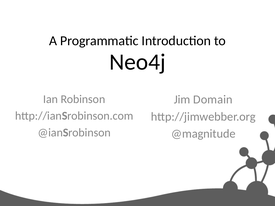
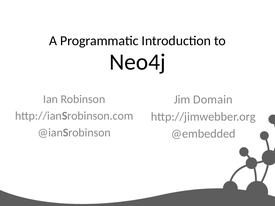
@magnitude: @magnitude -> @embedded
